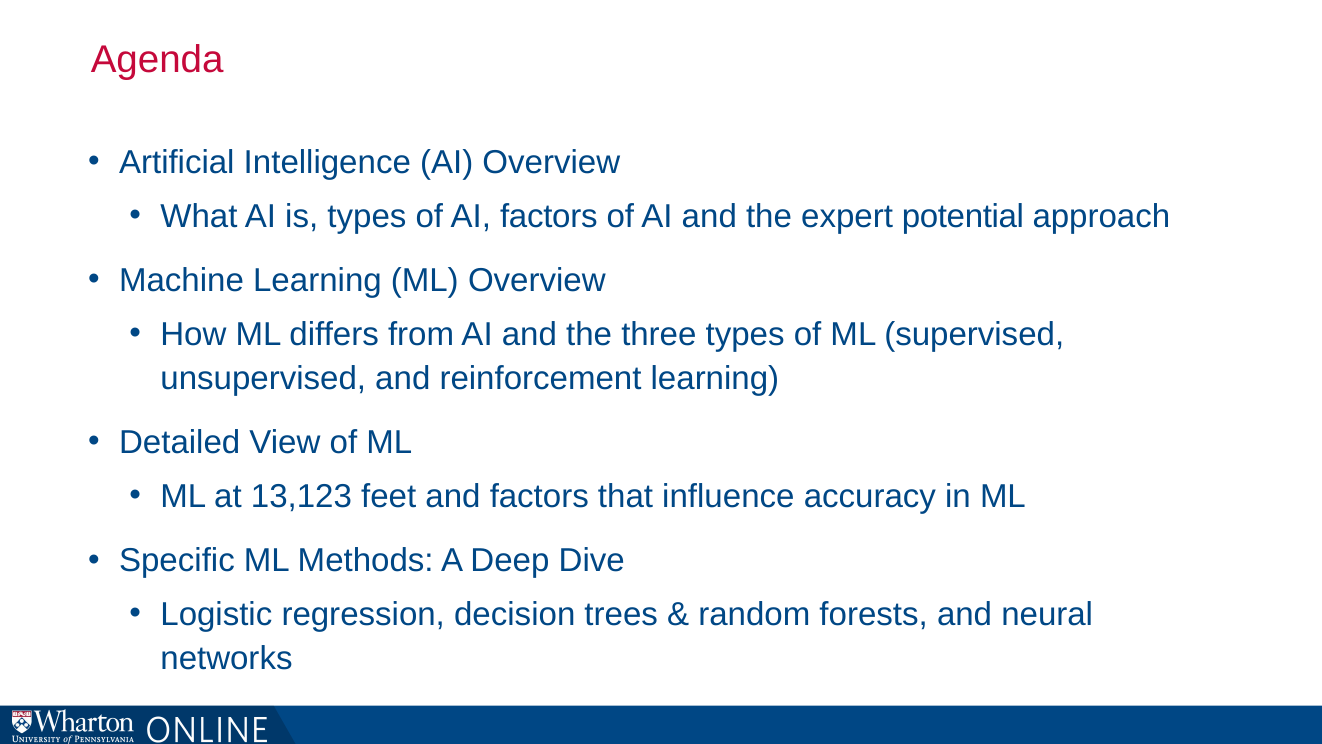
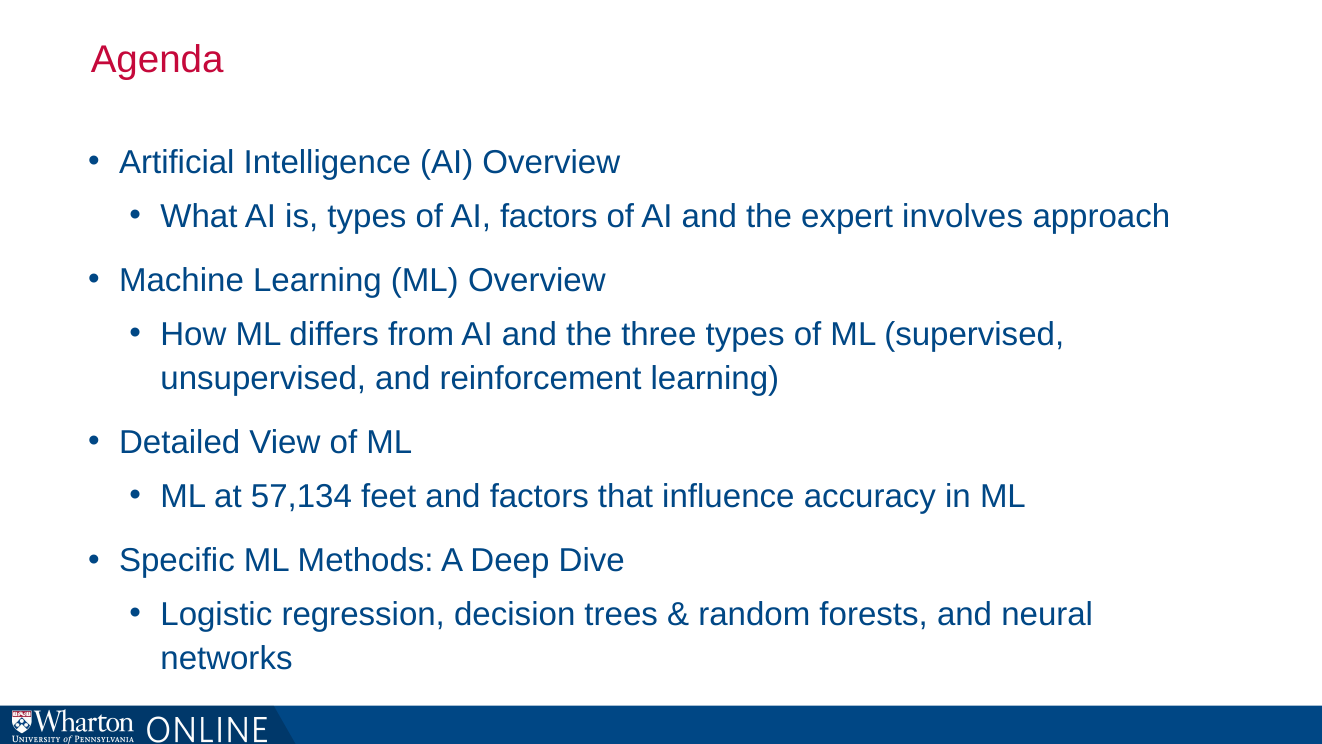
potential: potential -> involves
13,123: 13,123 -> 57,134
